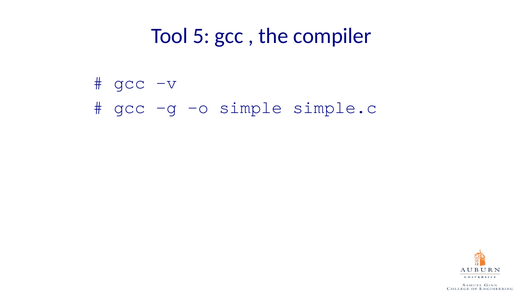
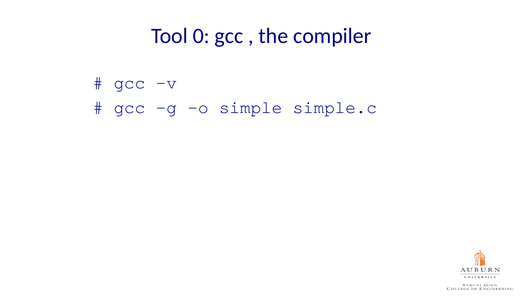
5: 5 -> 0
